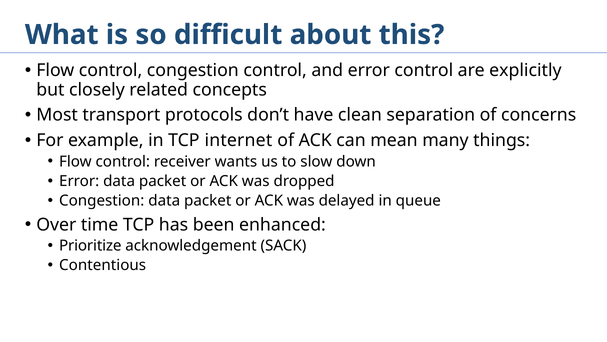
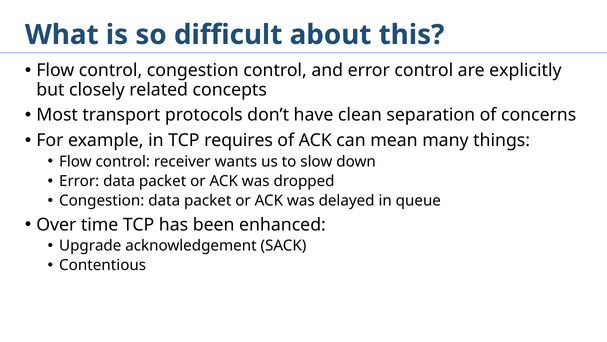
internet: internet -> requires
Prioritize: Prioritize -> Upgrade
